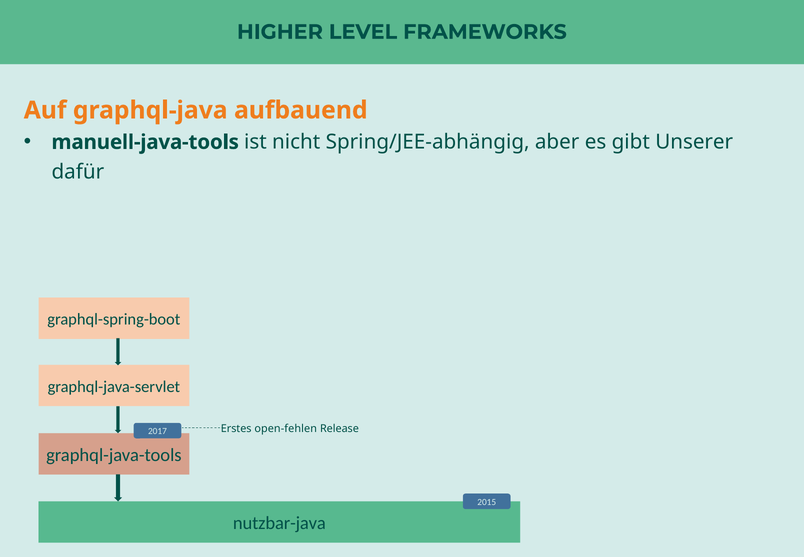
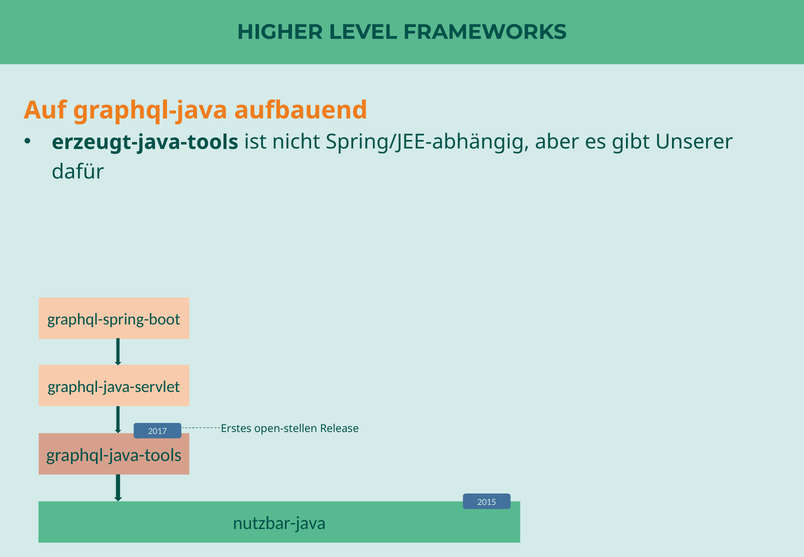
manuell-java-tools: manuell-java-tools -> erzeugt-java-tools
open-fehlen: open-fehlen -> open-stellen
